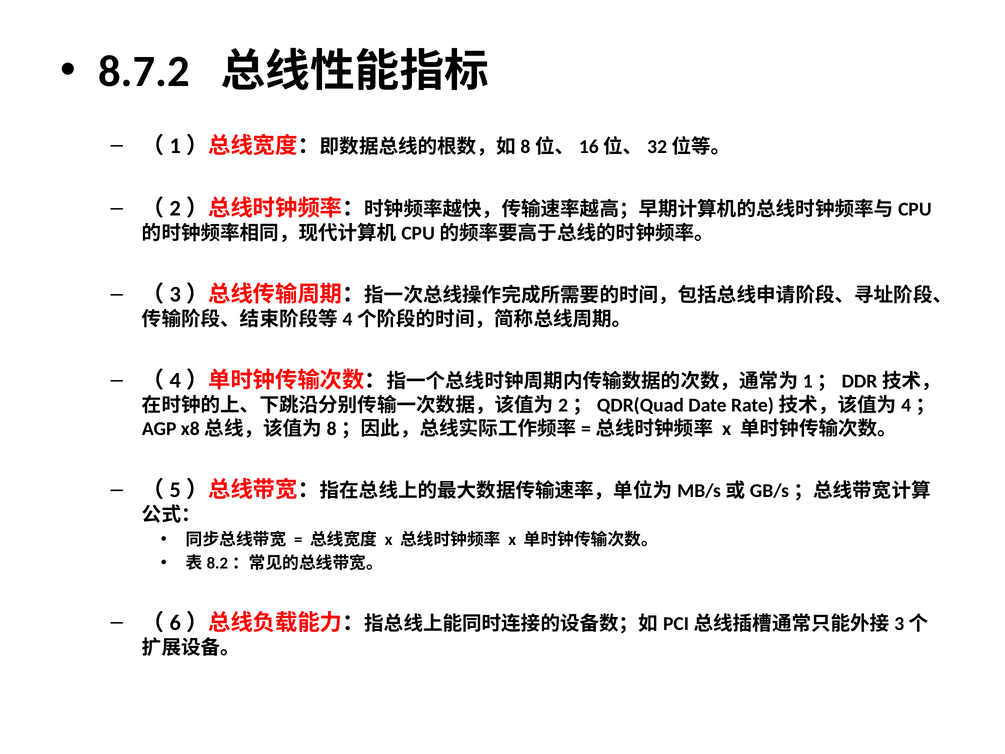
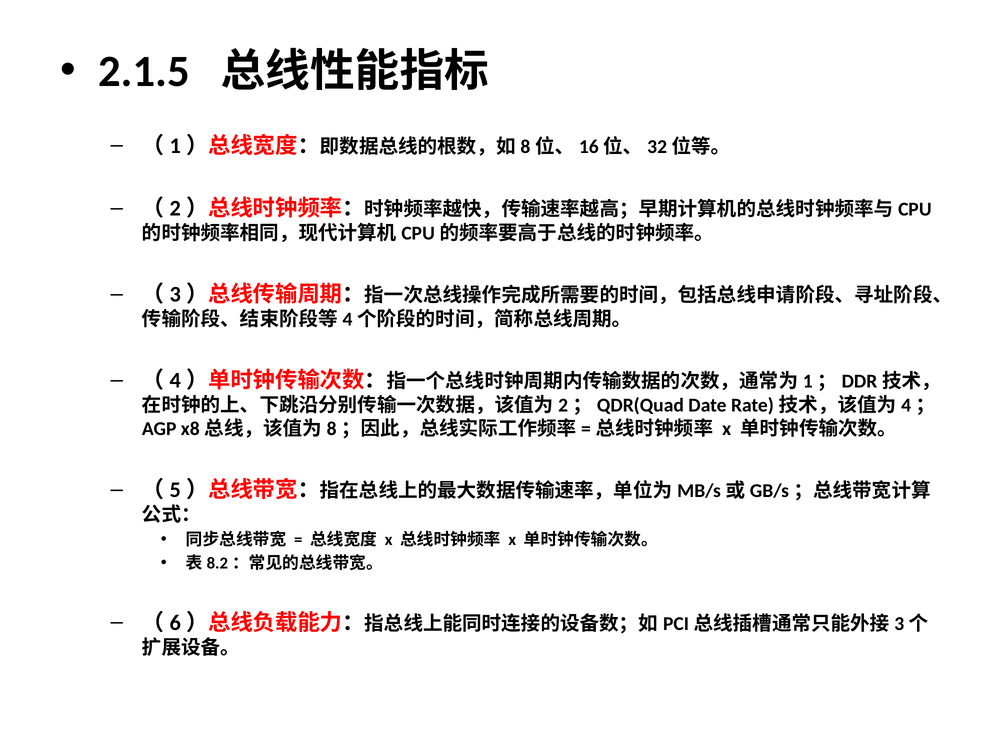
8.7.2: 8.7.2 -> 2.1.5
